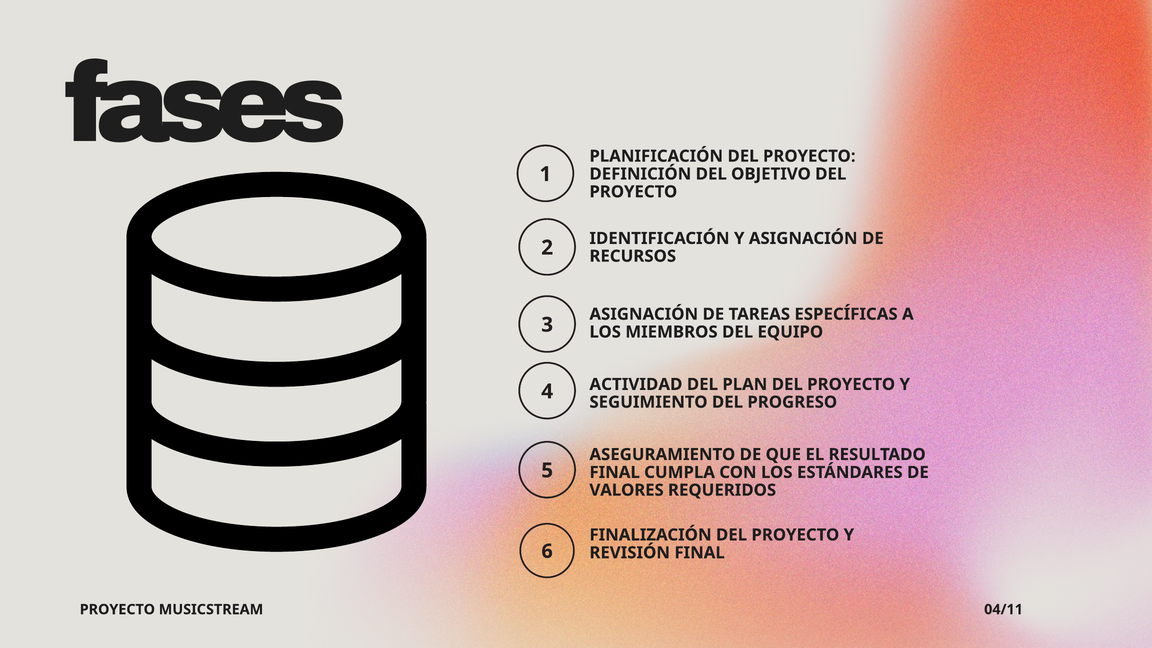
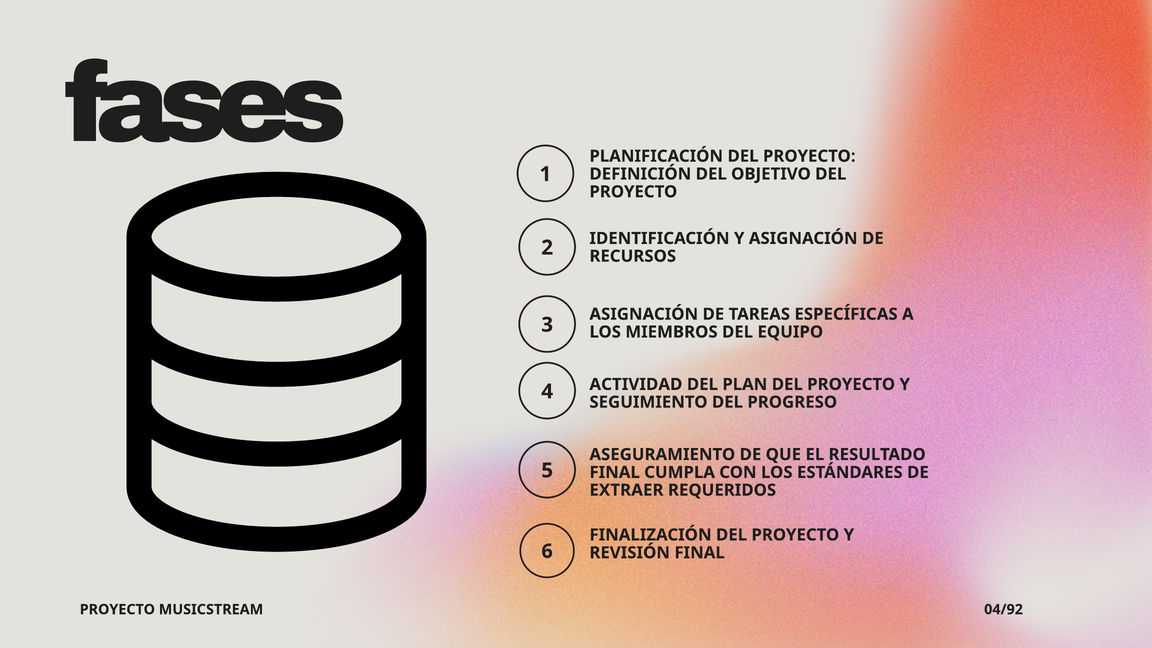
VALORES: VALORES -> EXTRAER
04/11: 04/11 -> 04/92
